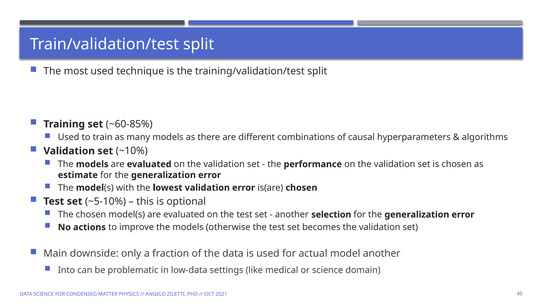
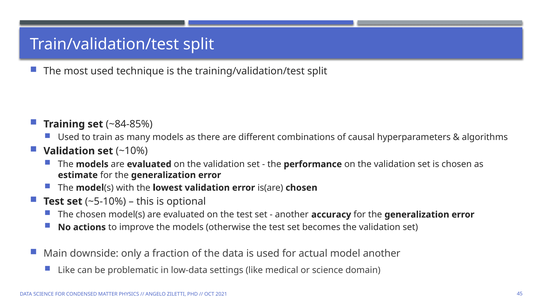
~60-85%: ~60-85% -> ~84-85%
selection: selection -> accuracy
Into at (67, 270): Into -> Like
